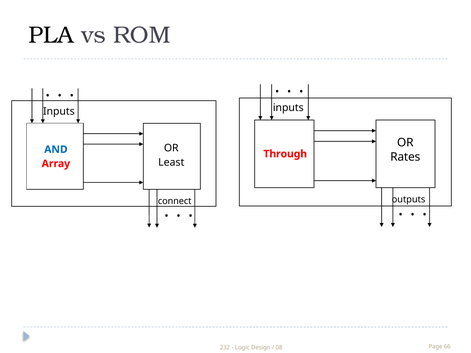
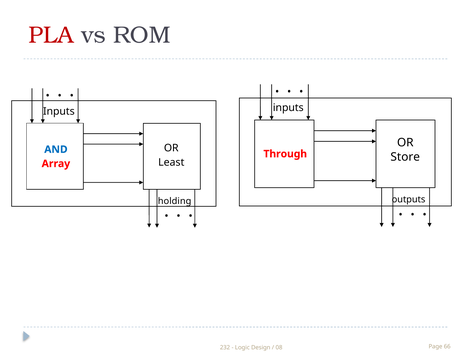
PLA colour: black -> red
Rates: Rates -> Store
connect: connect -> holding
